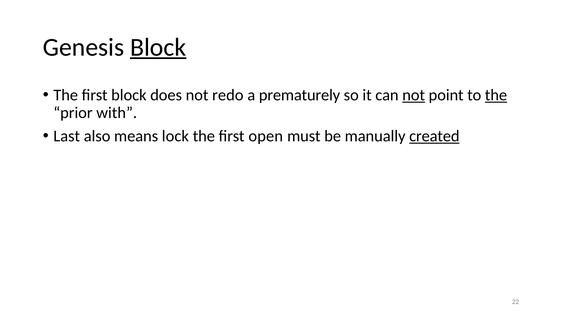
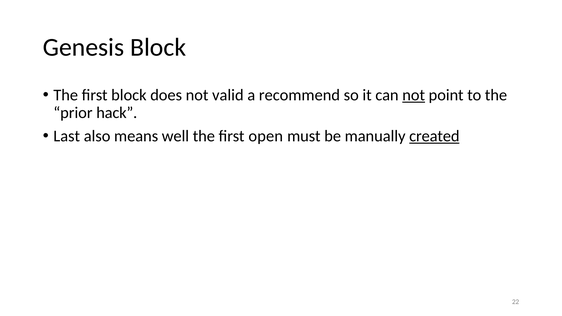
Block at (158, 47) underline: present -> none
redo: redo -> valid
prematurely: prematurely -> recommend
the at (496, 95) underline: present -> none
with: with -> hack
lock: lock -> well
